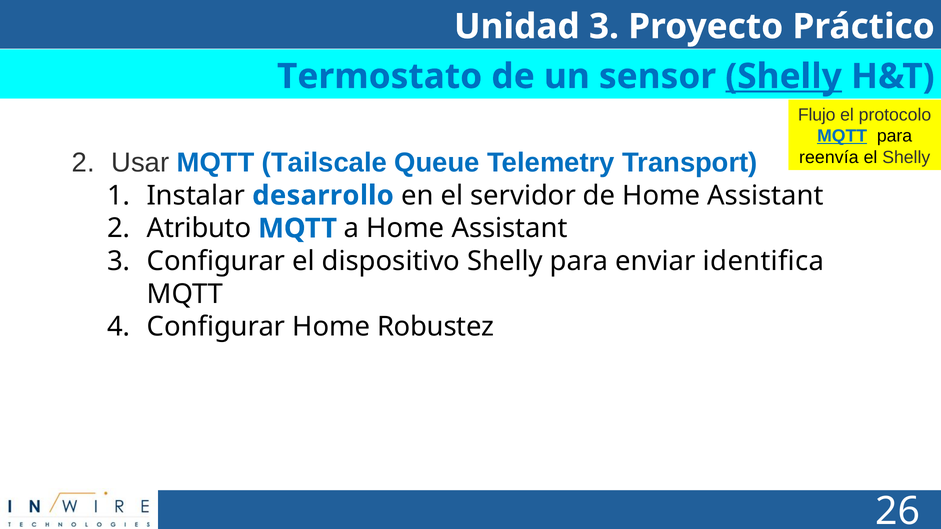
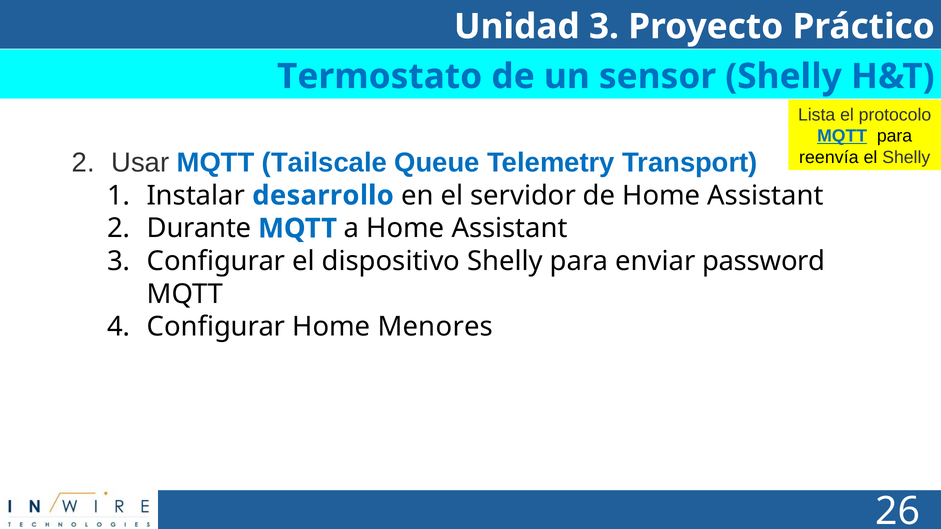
Shelly at (784, 76) underline: present -> none
Flujo: Flujo -> Lista
Atributo: Atributo -> Durante
identifica: identifica -> password
Robustez: Robustez -> Menores
